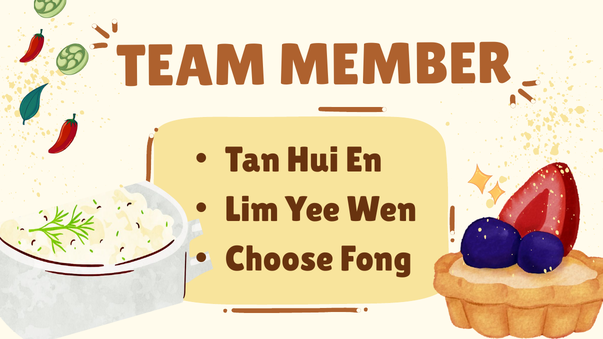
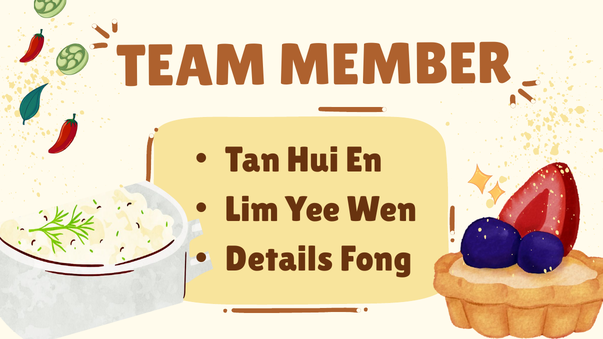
Choose: Choose -> Details
